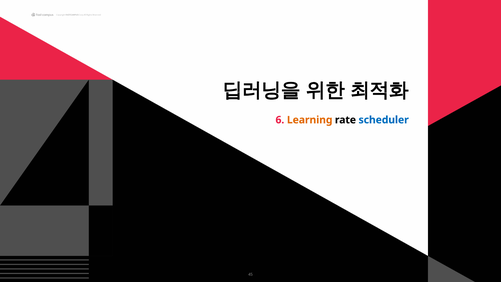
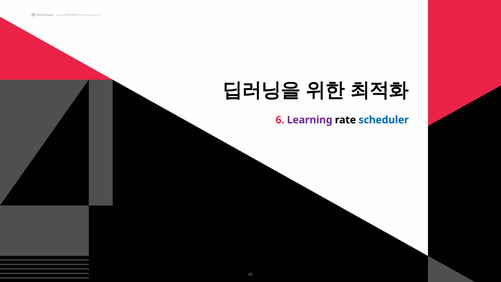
Learning colour: orange -> purple
